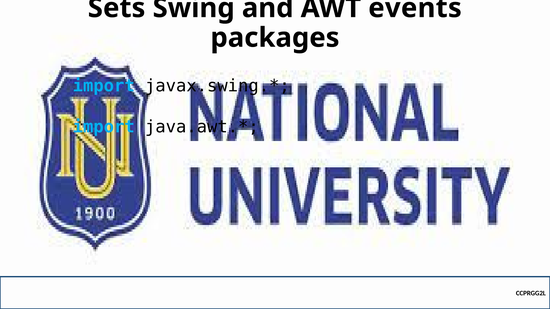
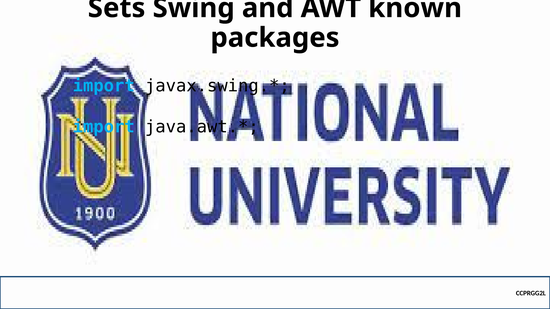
events: events -> known
